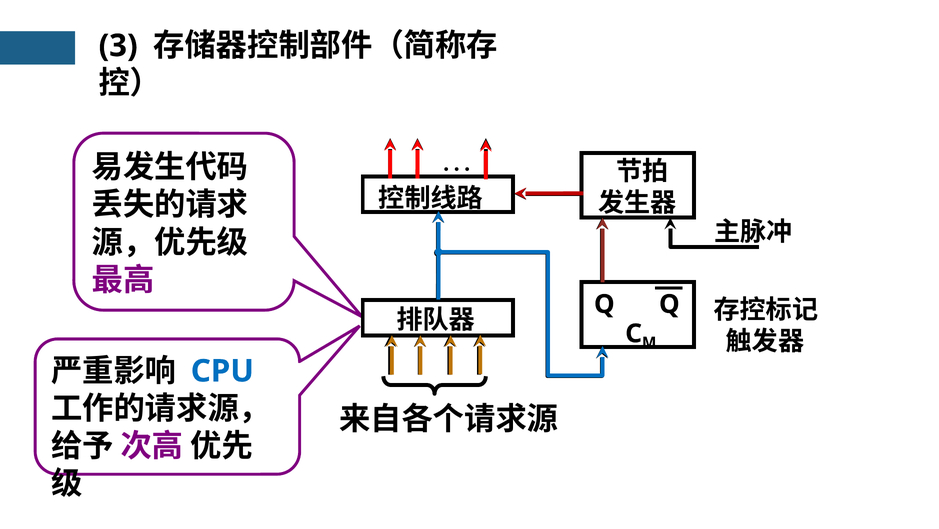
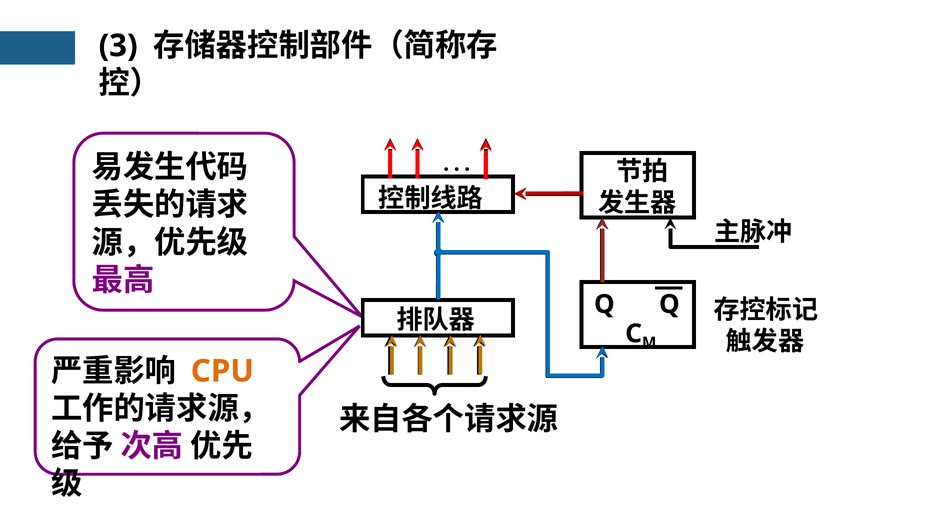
CPU colour: blue -> orange
